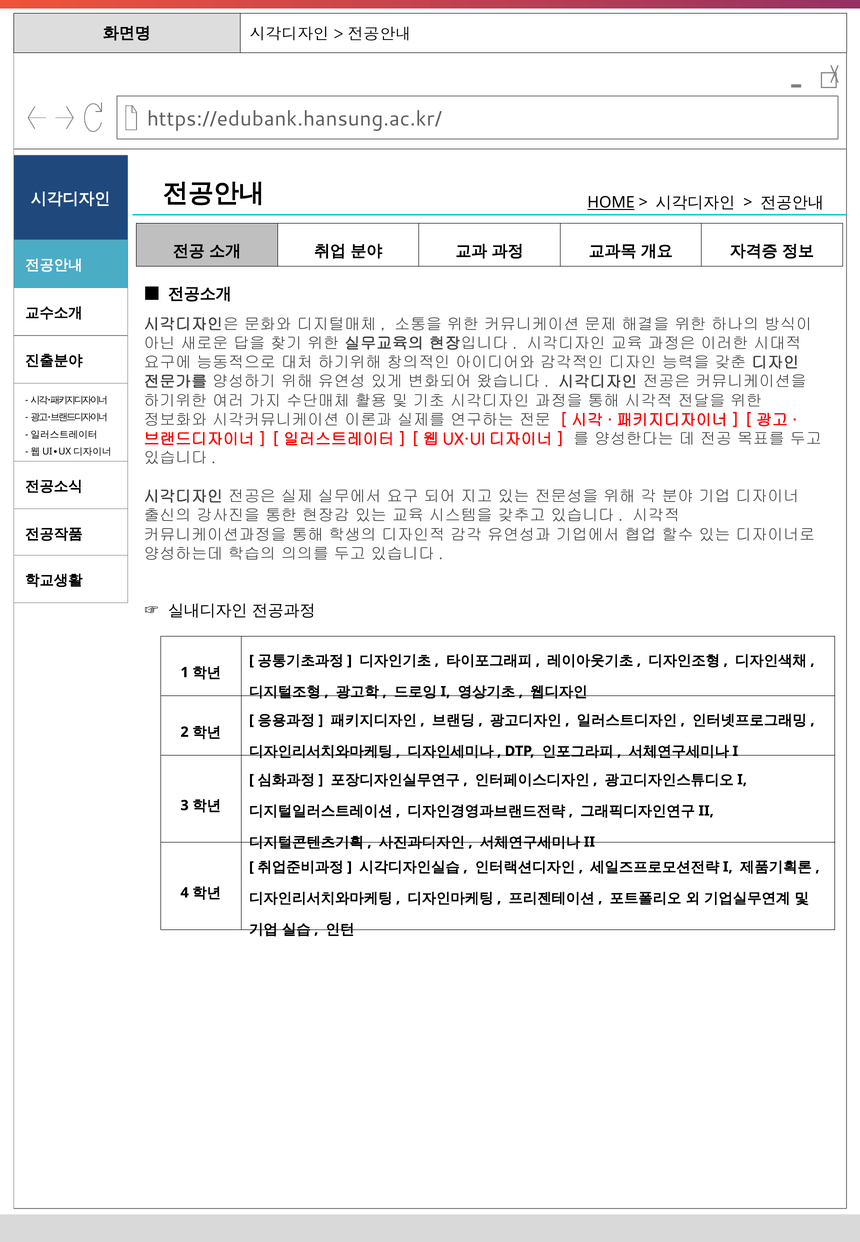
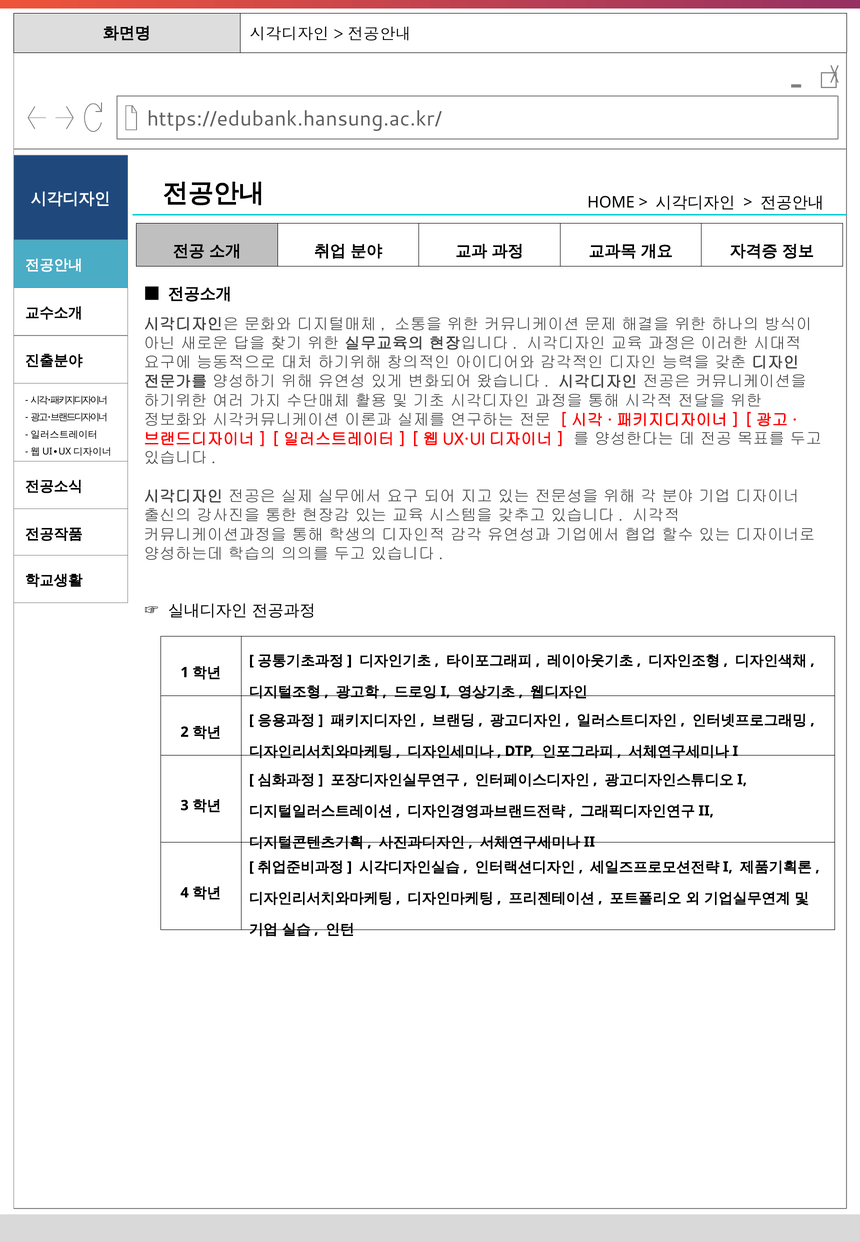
HOME underline: present -> none
